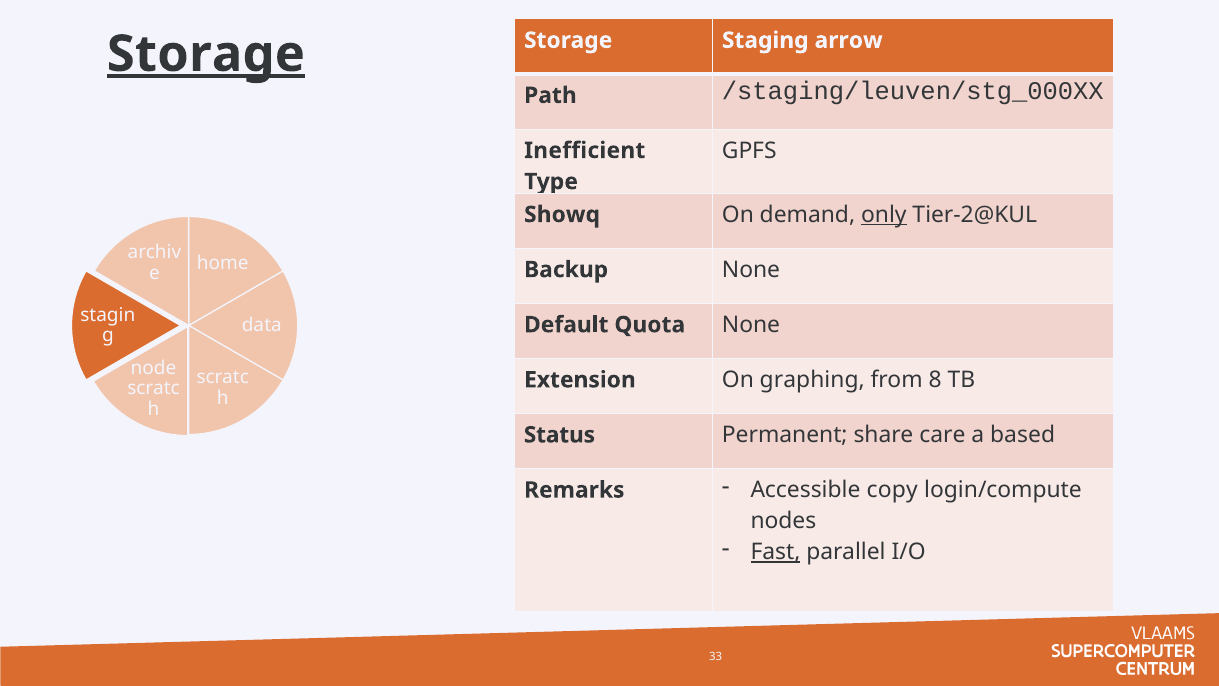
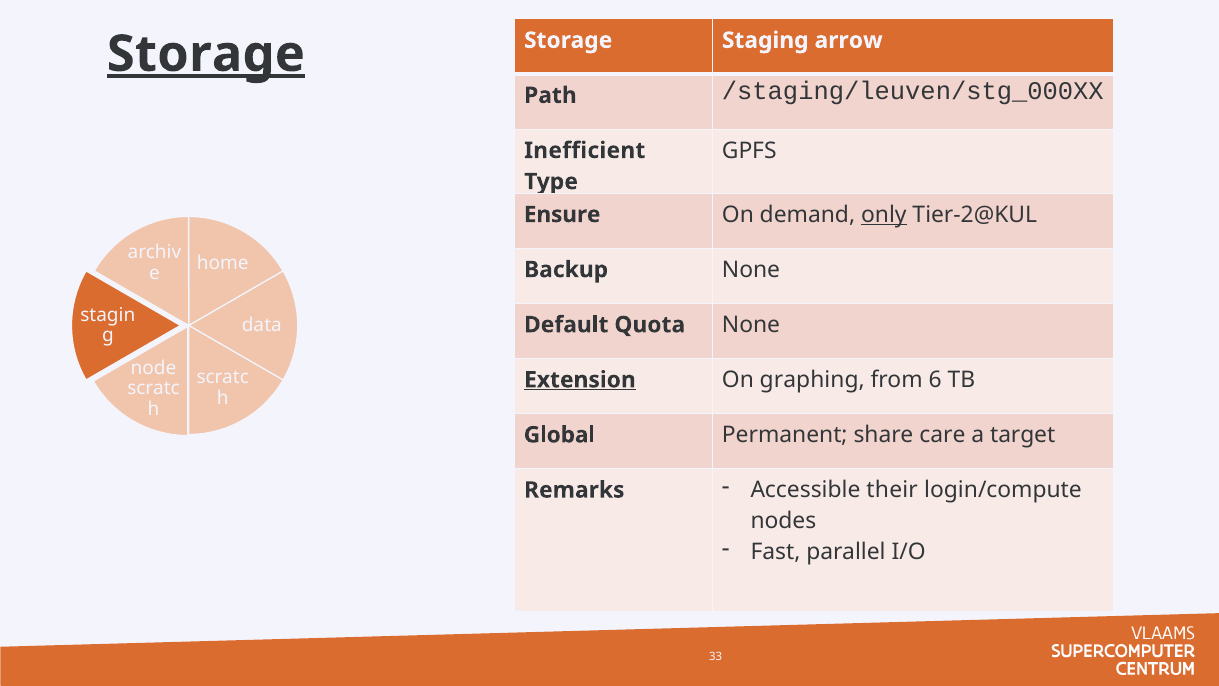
Showq: Showq -> Ensure
Extension underline: none -> present
8: 8 -> 6
Status: Status -> Global
based: based -> target
copy: copy -> their
Fast underline: present -> none
